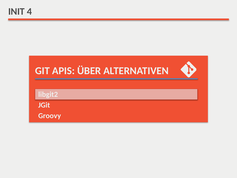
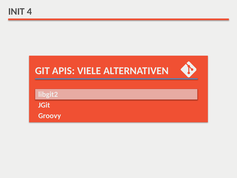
ÜBER: ÜBER -> VIELE
